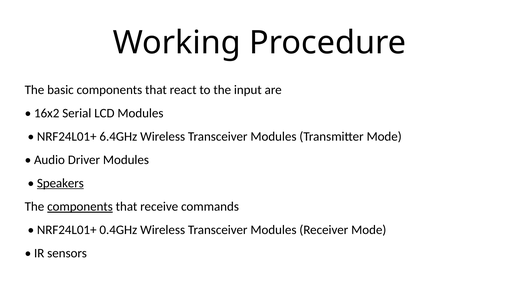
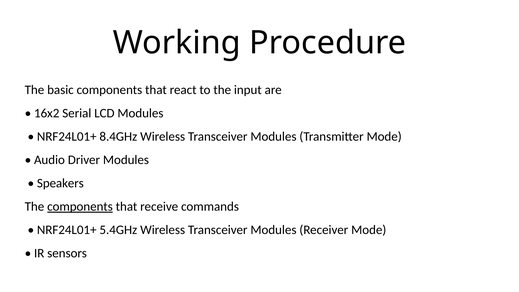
6.4GHz: 6.4GHz -> 8.4GHz
Speakers underline: present -> none
0.4GHz: 0.4GHz -> 5.4GHz
